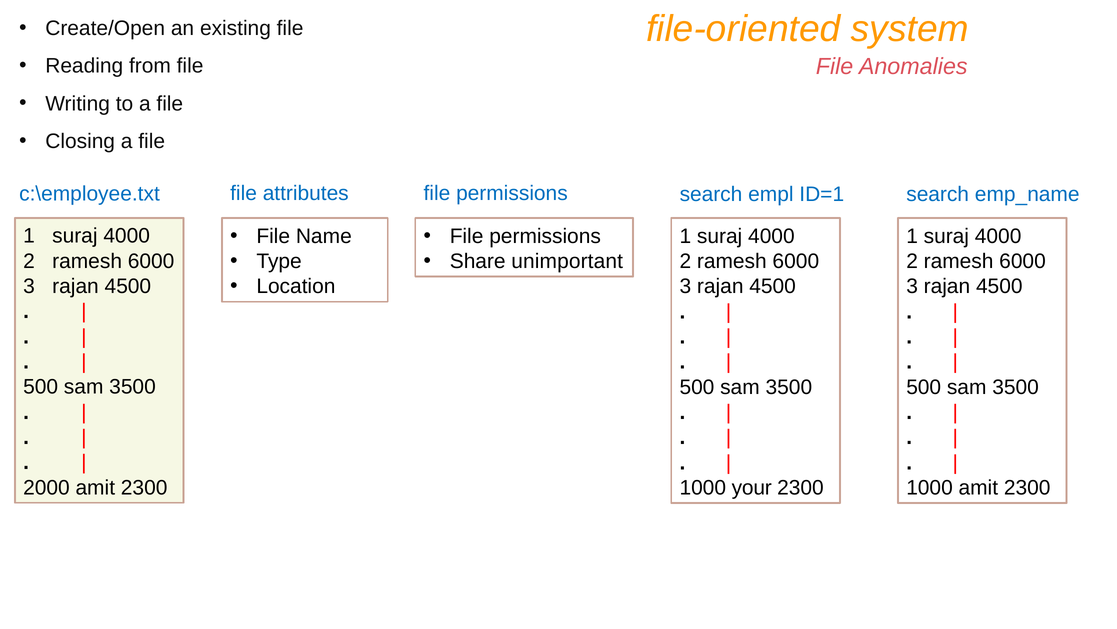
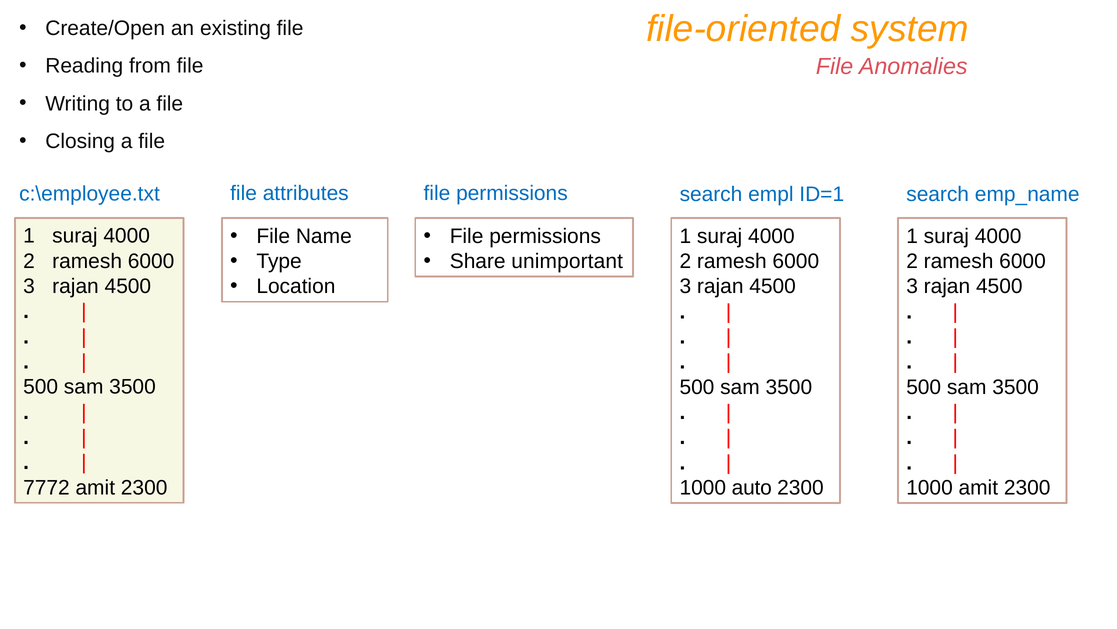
2000: 2000 -> 7772
your: your -> auto
